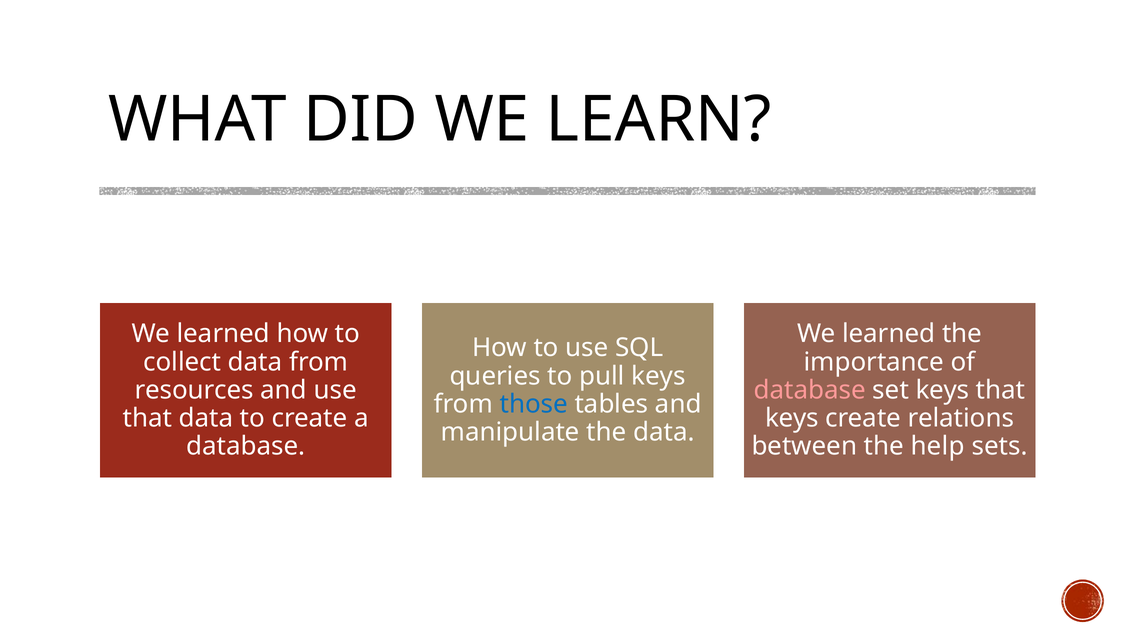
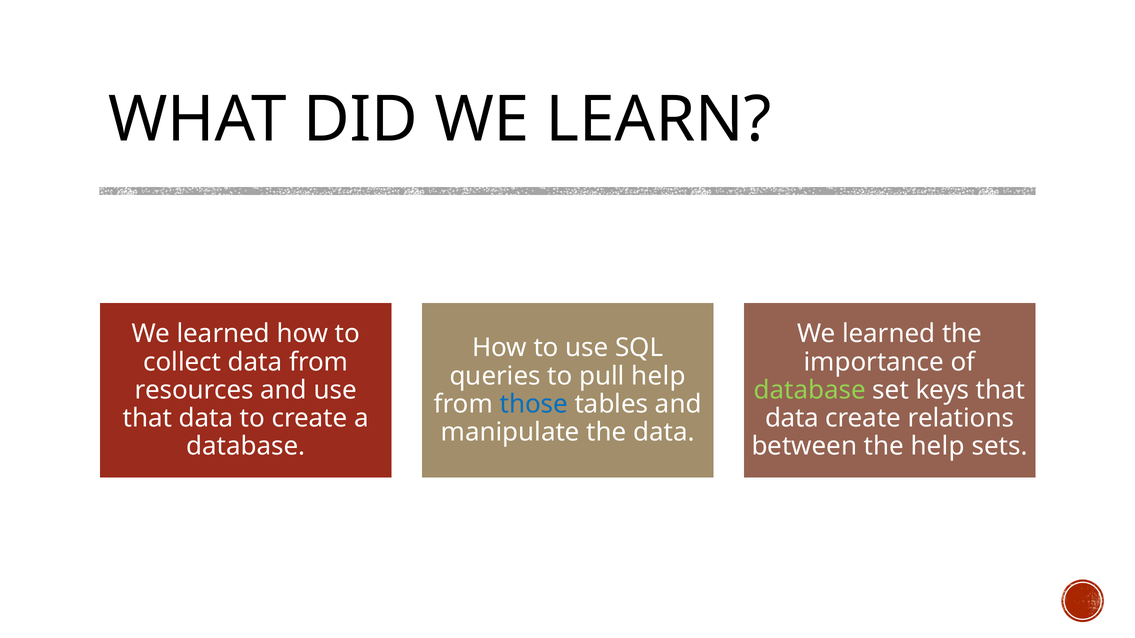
pull keys: keys -> help
database at (810, 390) colour: pink -> light green
keys at (792, 418): keys -> data
